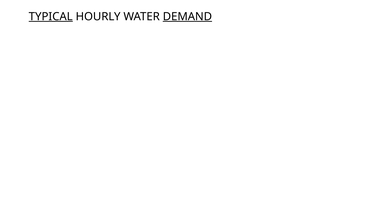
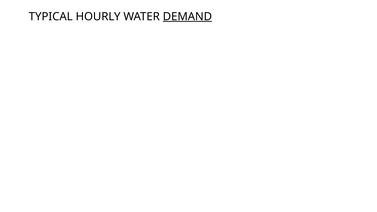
TYPICAL underline: present -> none
